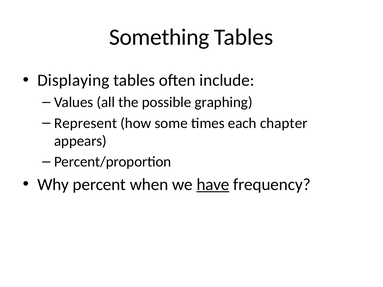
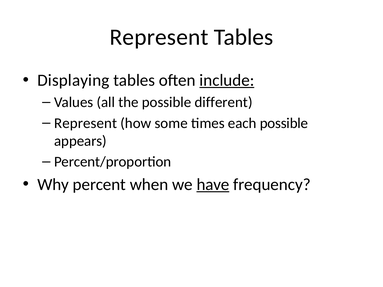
Something at (159, 37): Something -> Represent
include underline: none -> present
graphing: graphing -> different
each chapter: chapter -> possible
